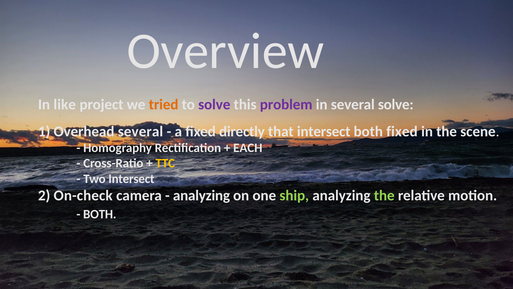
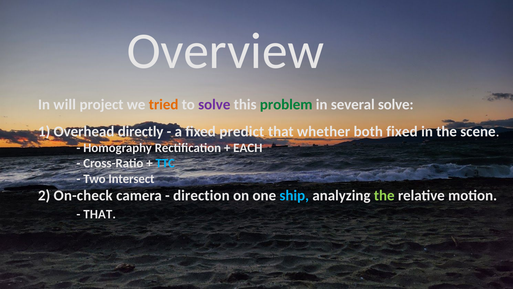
like: like -> will
problem colour: purple -> green
Overhead several: several -> directly
directly: directly -> predict
that intersect: intersect -> whether
TTC colour: yellow -> light blue
analyzing at (201, 195): analyzing -> direction
ship colour: light green -> light blue
BOTH at (100, 214): BOTH -> THAT
